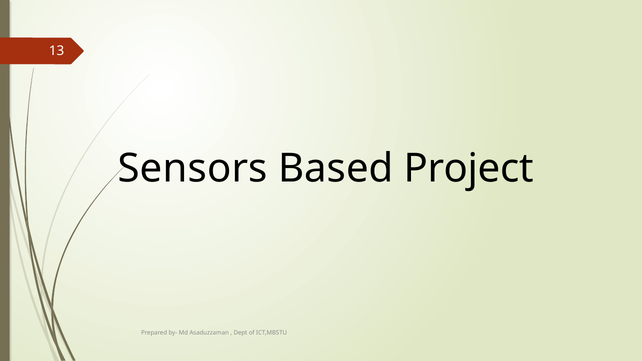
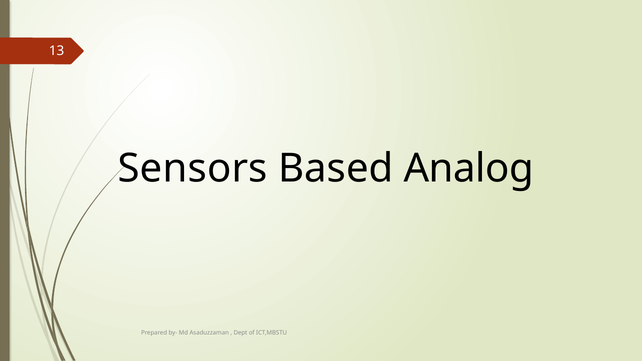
Project: Project -> Analog
